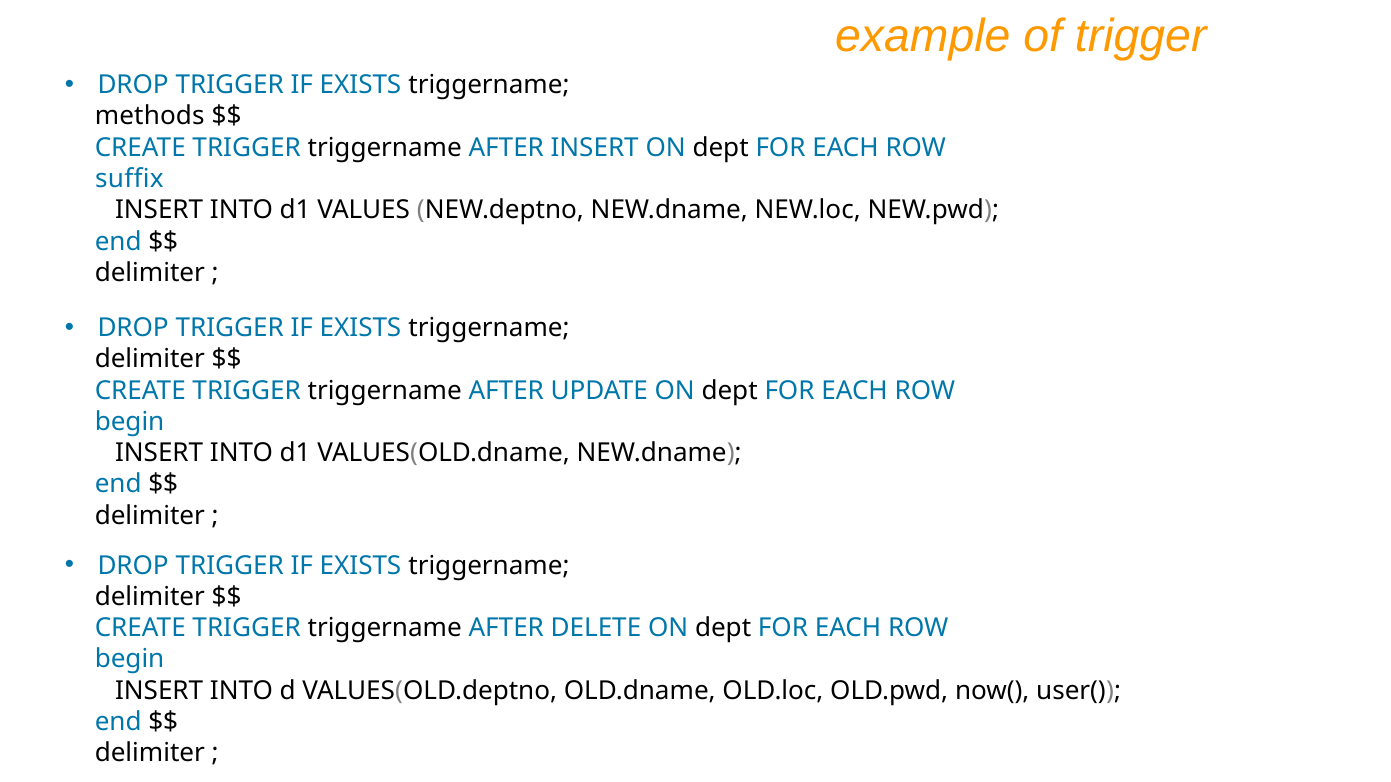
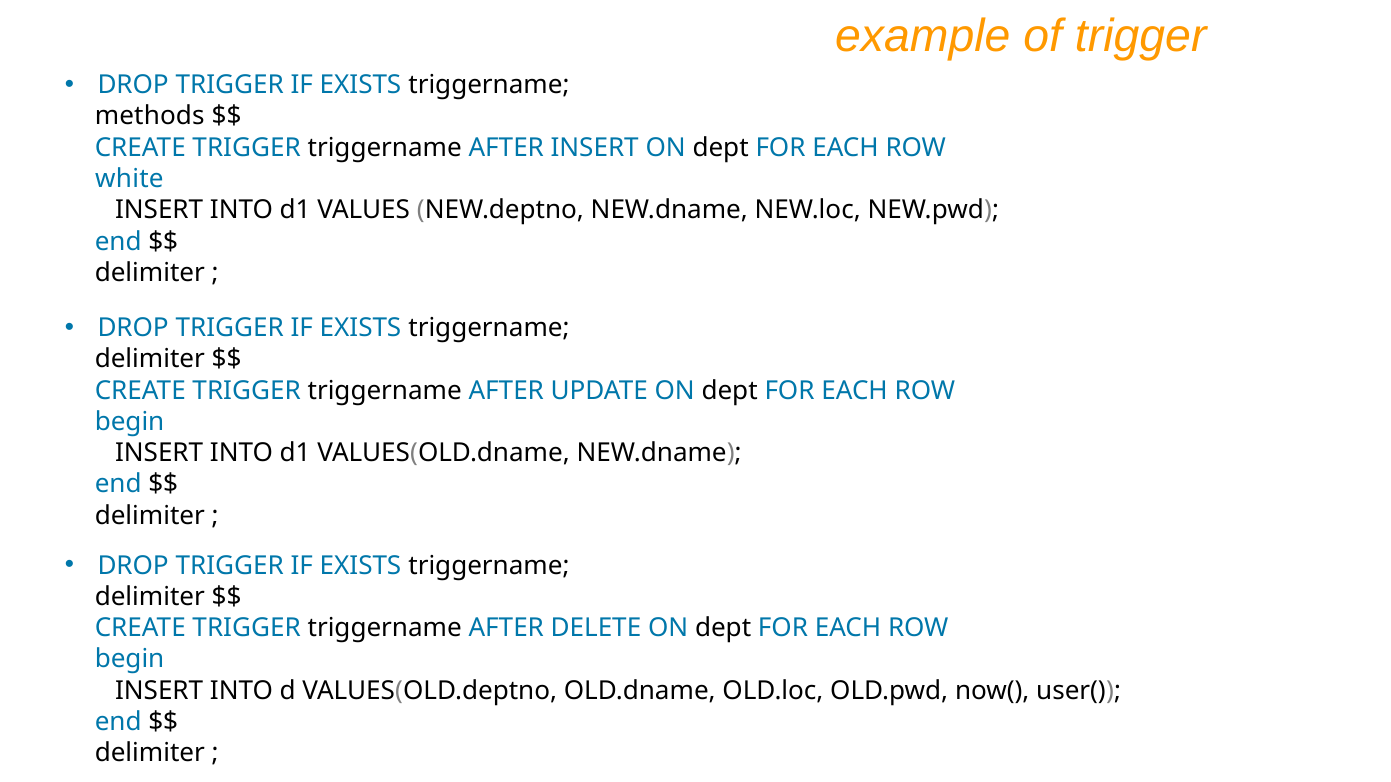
suffix: suffix -> white
